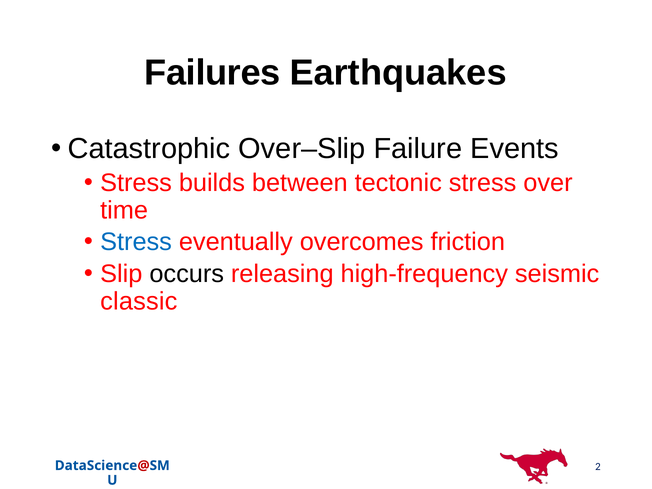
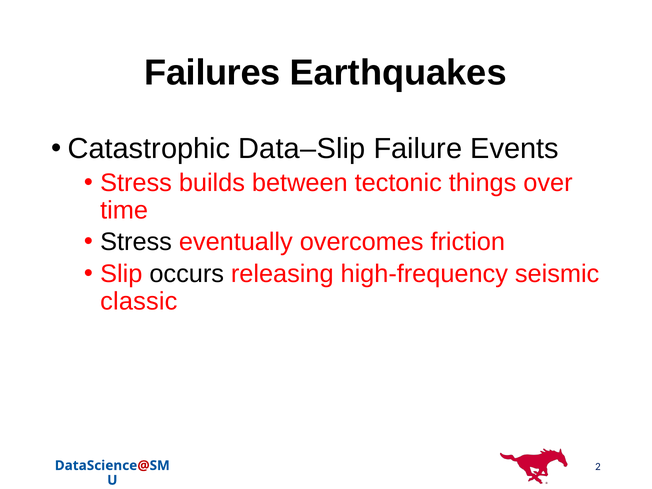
Over–Slip: Over–Slip -> Data–Slip
tectonic stress: stress -> things
Stress at (136, 242) colour: blue -> black
